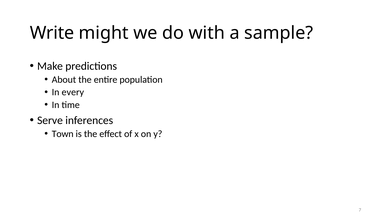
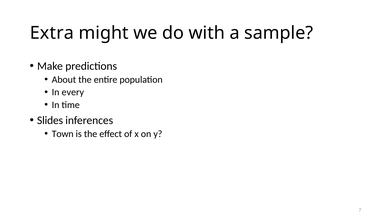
Write: Write -> Extra
Serve: Serve -> Slides
